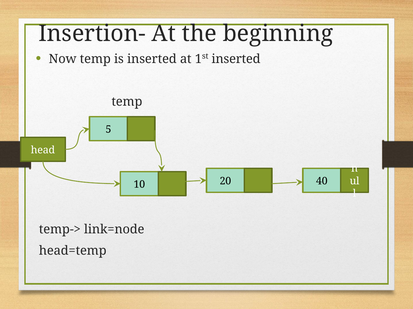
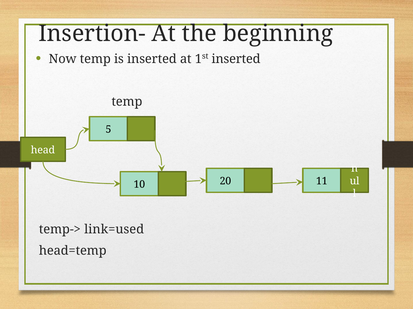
40: 40 -> 11
link=node: link=node -> link=used
